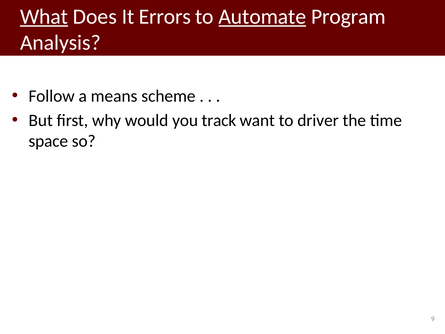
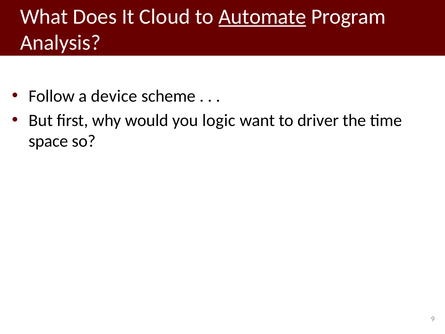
What underline: present -> none
Errors: Errors -> Cloud
means: means -> device
track: track -> logic
